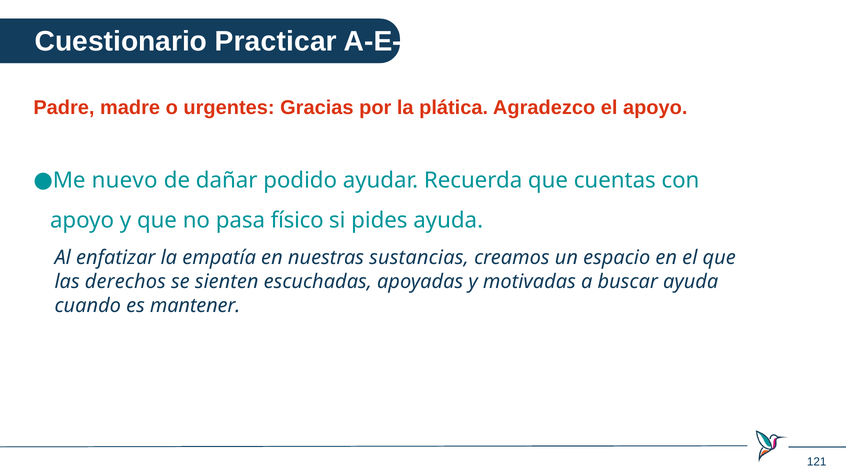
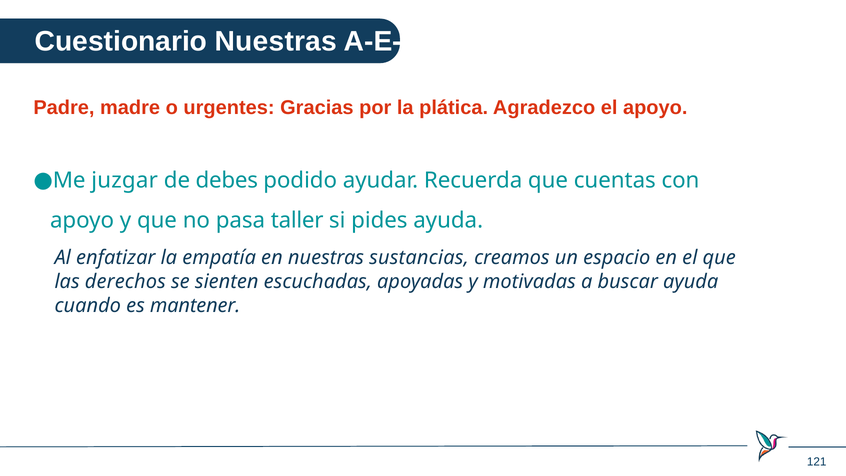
Cuestionario Practicar: Practicar -> Nuestras
nuevo: nuevo -> juzgar
dañar: dañar -> debes
físico: físico -> taller
